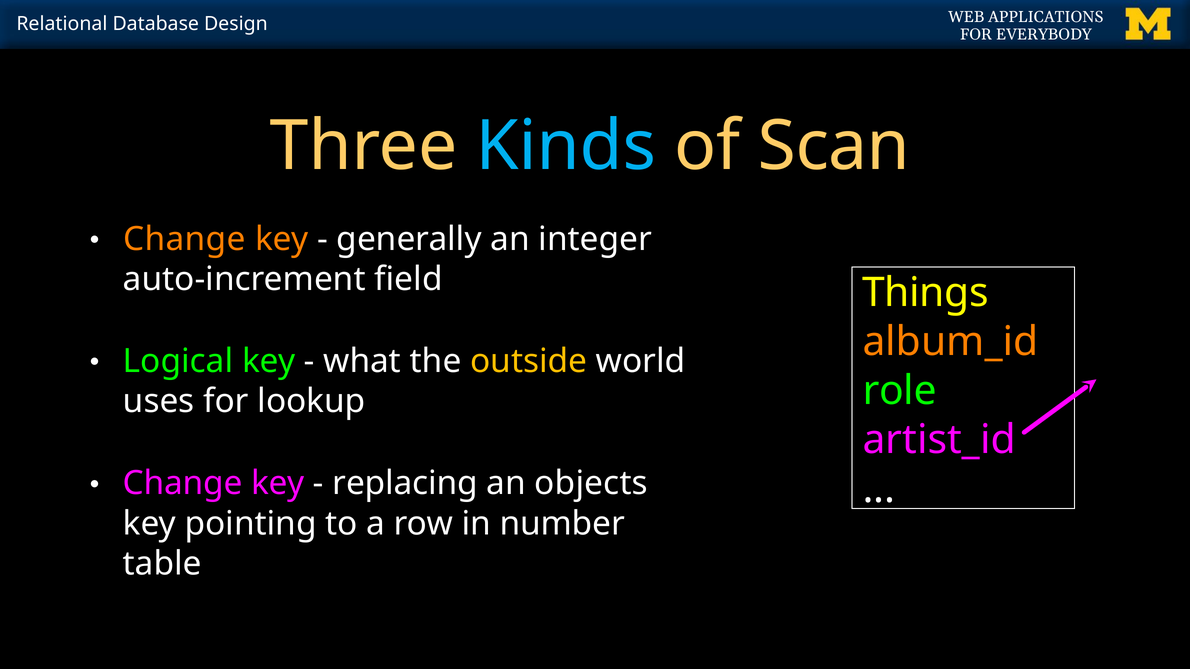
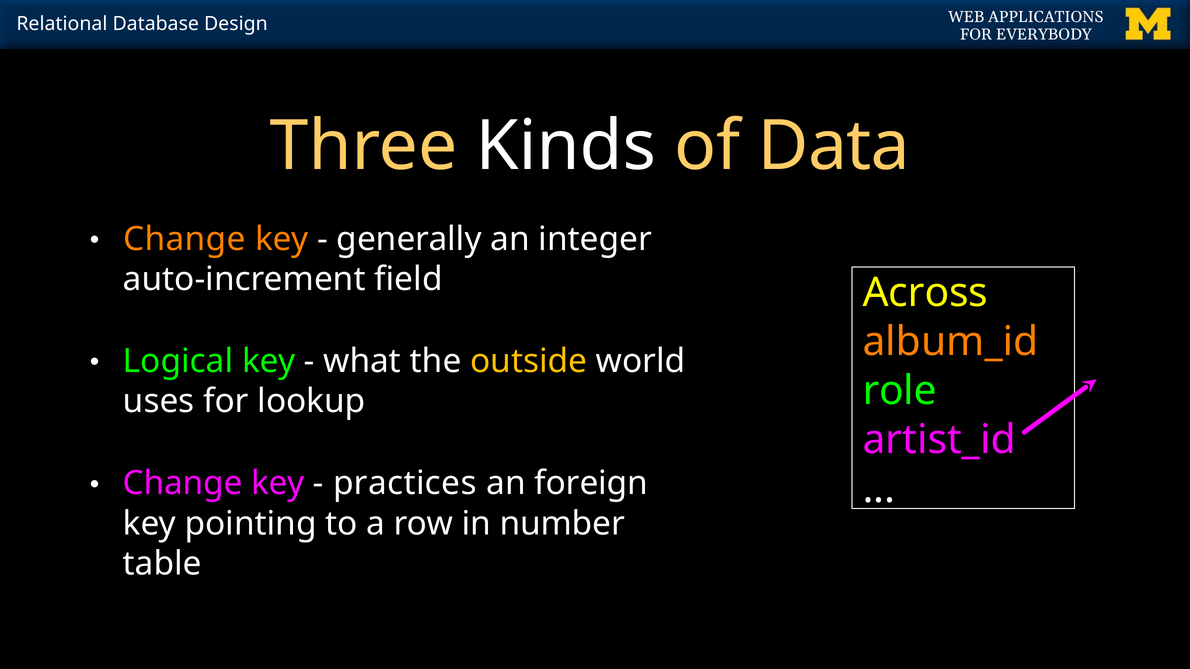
Kinds colour: light blue -> white
Scan: Scan -> Data
Things: Things -> Across
replacing: replacing -> practices
objects: objects -> foreign
